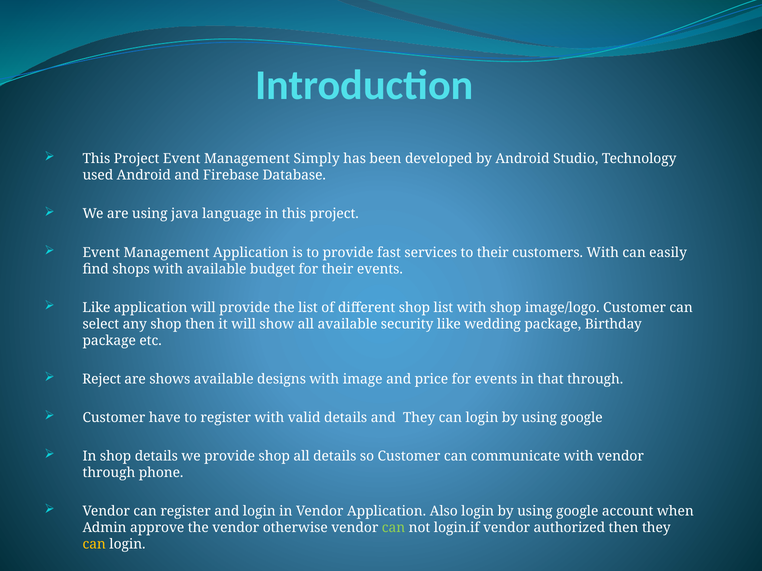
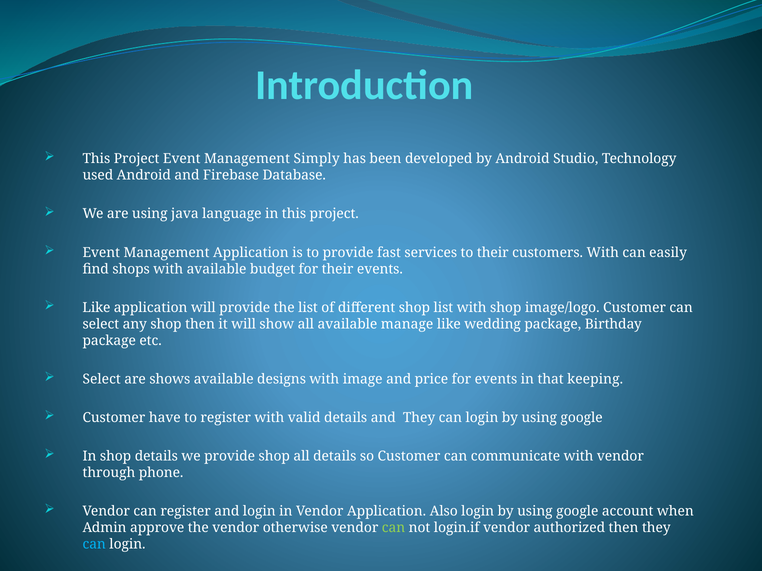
security: security -> manage
Reject at (102, 379): Reject -> Select
that through: through -> keeping
can at (94, 545) colour: yellow -> light blue
